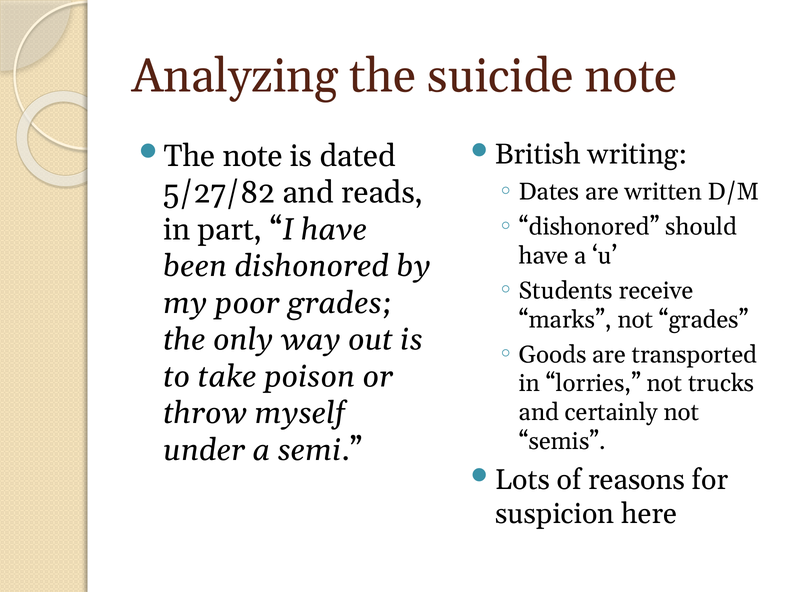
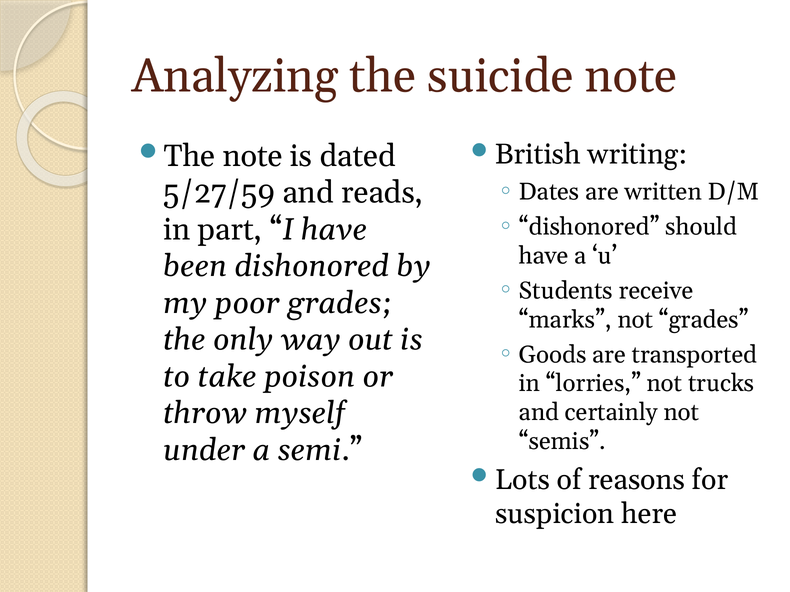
5/27/82: 5/27/82 -> 5/27/59
